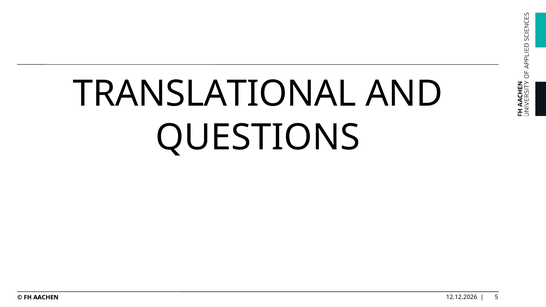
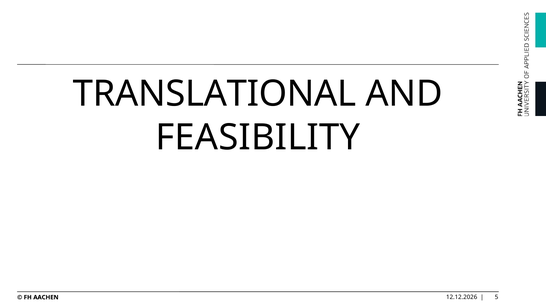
QUESTIONS: QUESTIONS -> FEASIBILITY
